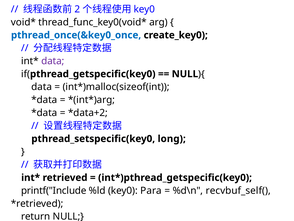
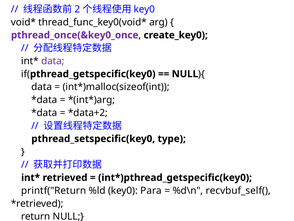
pthread_once(&key0_once colour: blue -> purple
long: long -> type
printf("Include: printf("Include -> printf("Return
